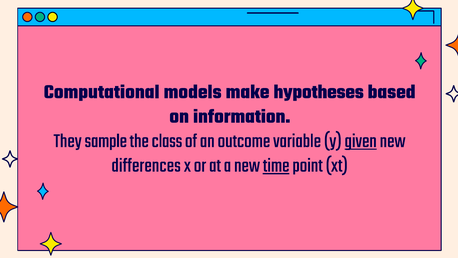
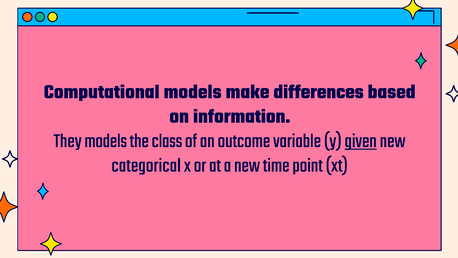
hypotheses: hypotheses -> differences
They sample: sample -> models
differences: differences -> categorical
time underline: present -> none
